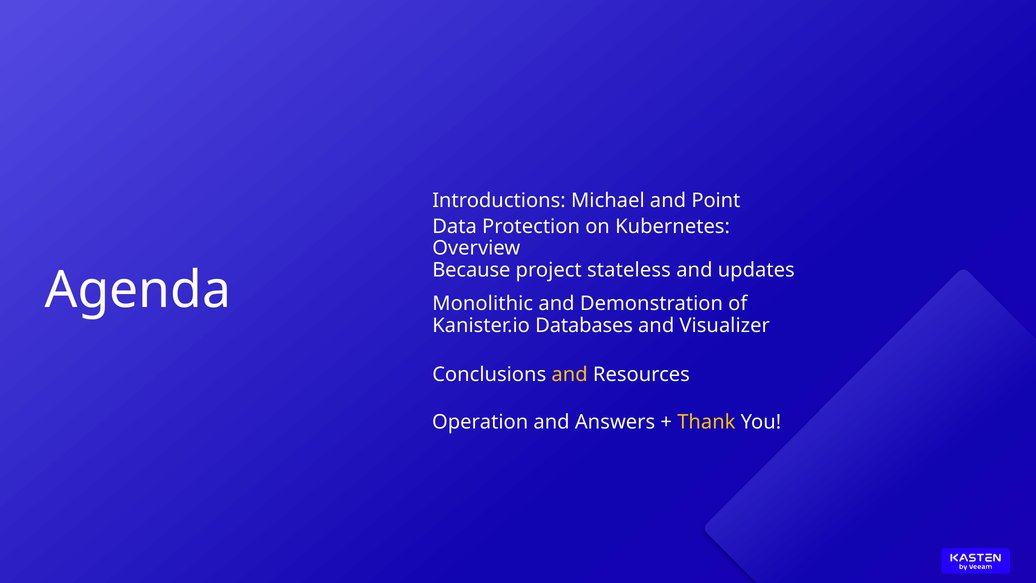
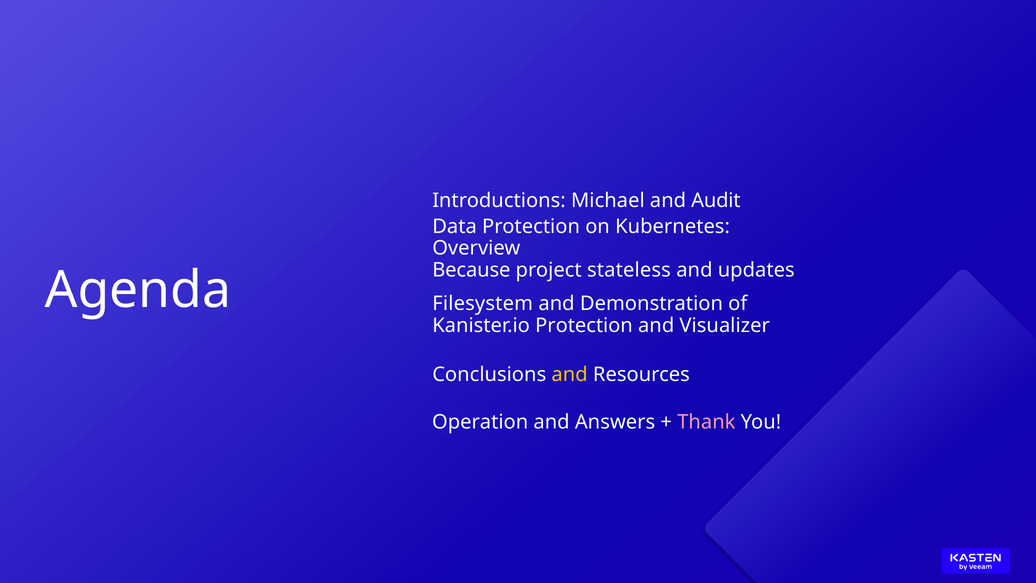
Point: Point -> Audit
Monolithic: Monolithic -> Filesystem
Kanister.io Databases: Databases -> Protection
Thank colour: yellow -> pink
